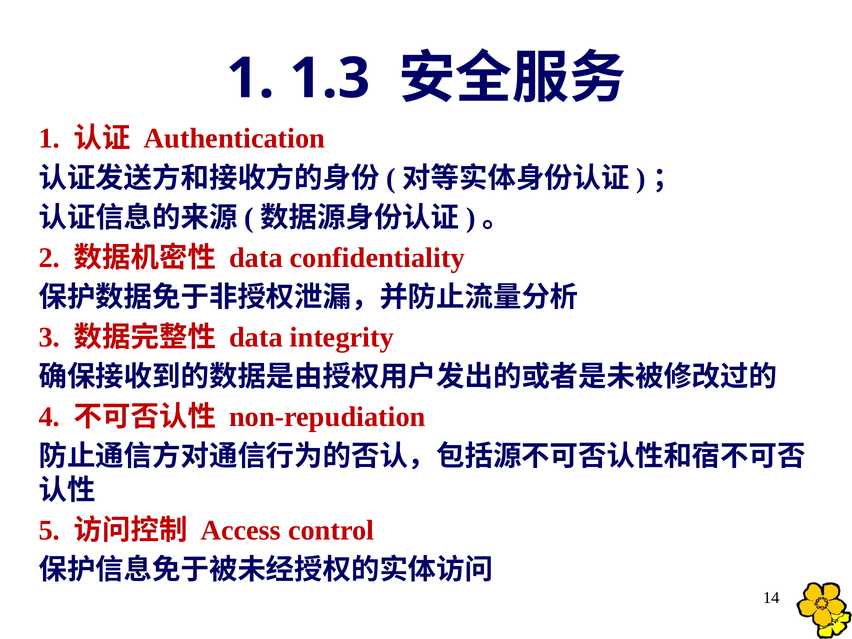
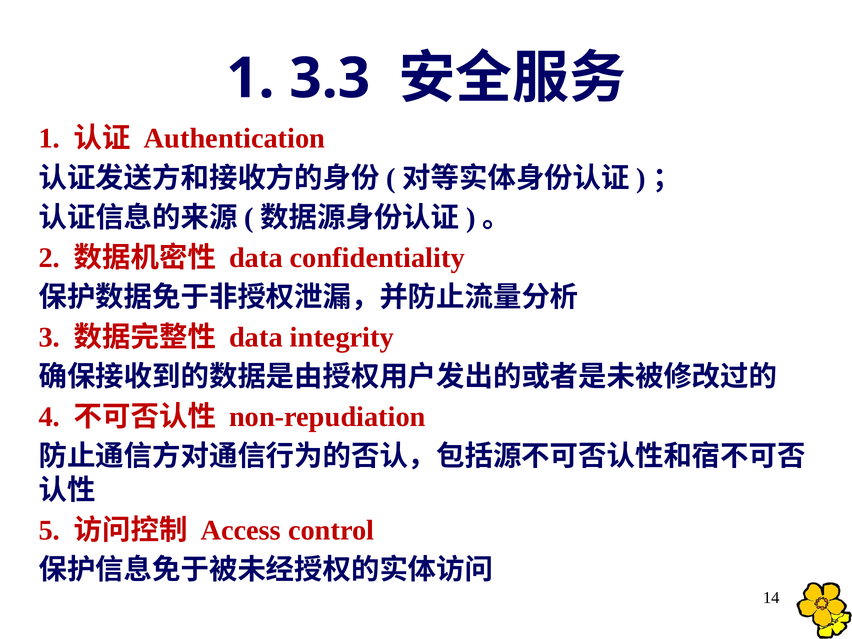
1.3: 1.3 -> 3.3
